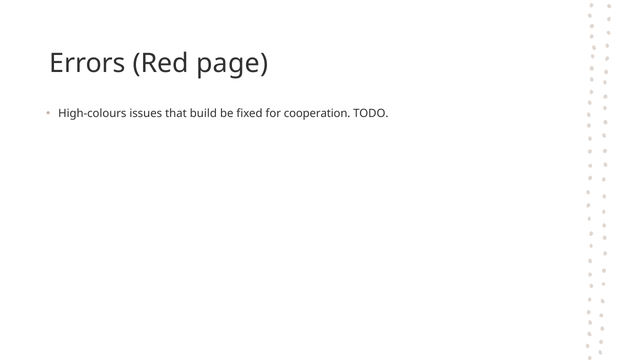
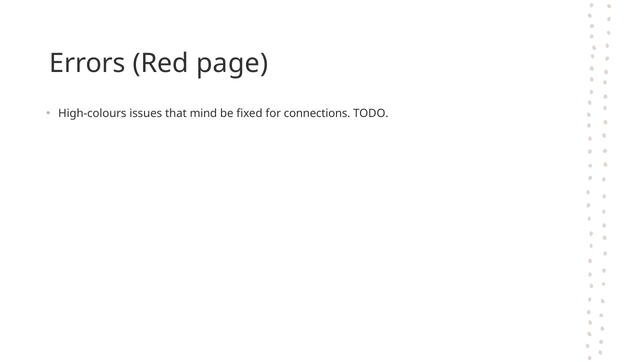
build: build -> mind
cooperation: cooperation -> connections
